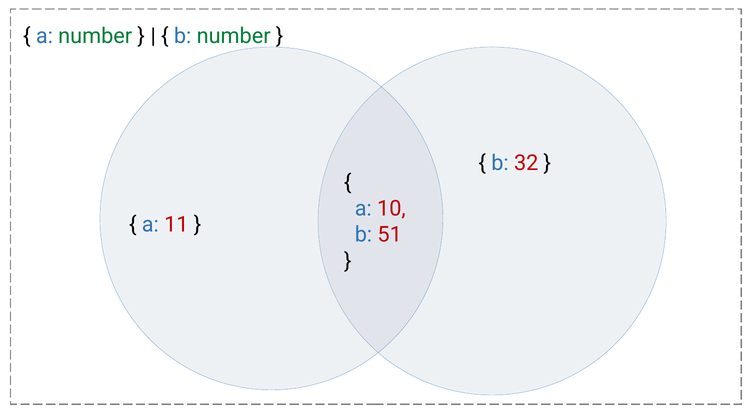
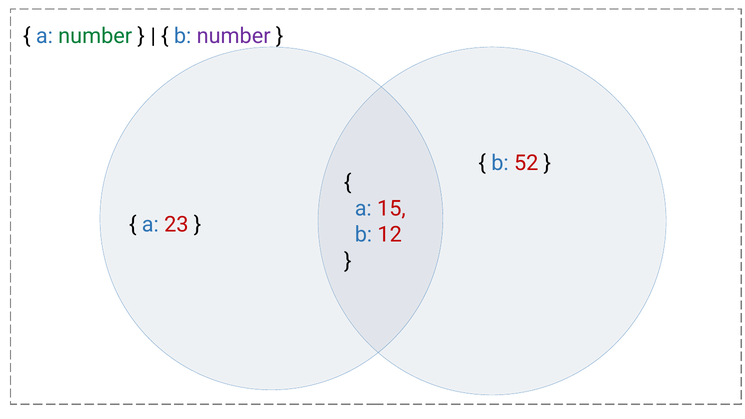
number at (234, 36) colour: green -> purple
32: 32 -> 52
10: 10 -> 15
11: 11 -> 23
51: 51 -> 12
